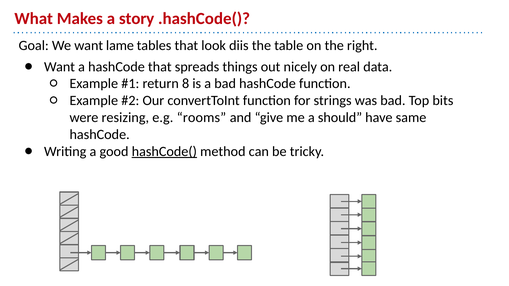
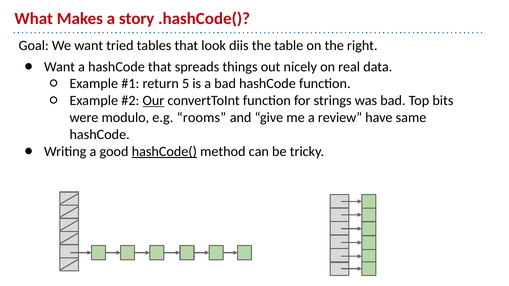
lame: lame -> tried
8: 8 -> 5
Our underline: none -> present
resizing: resizing -> modulo
should: should -> review
